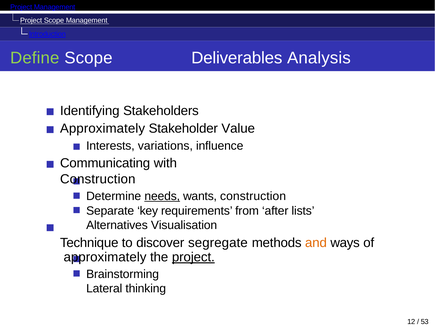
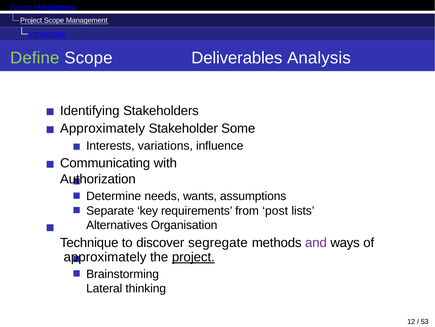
Value: Value -> Some
Construction at (98, 179): Construction -> Authorization
needs underline: present -> none
wants construction: construction -> assumptions
after: after -> post
Visualisation: Visualisation -> Organisation
and colour: orange -> purple
